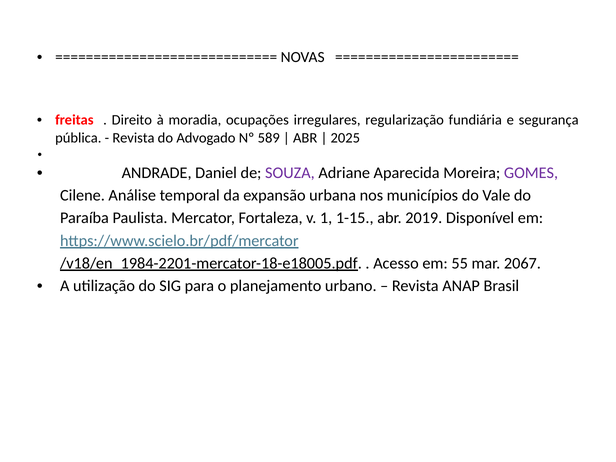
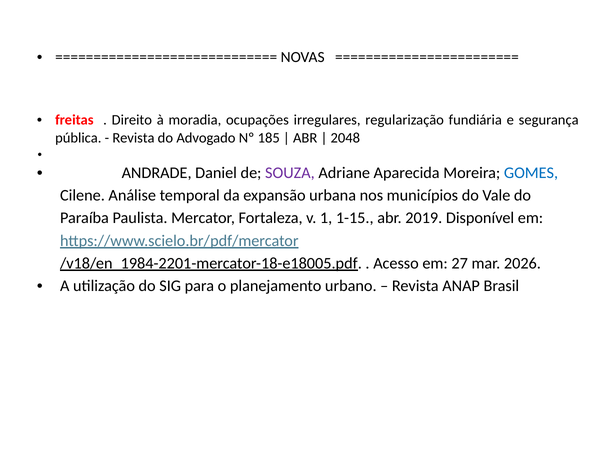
589: 589 -> 185
2025: 2025 -> 2048
GOMES colour: purple -> blue
55: 55 -> 27
2067: 2067 -> 2026
